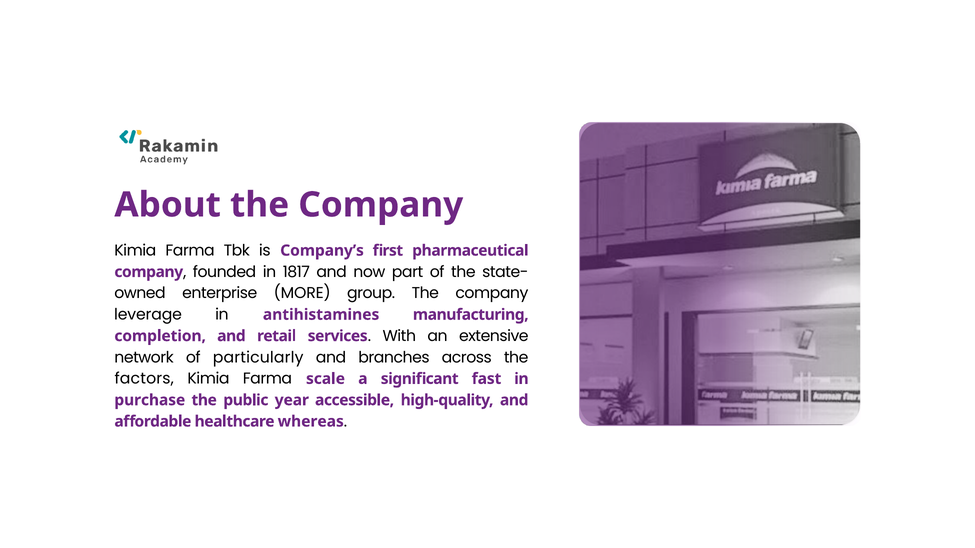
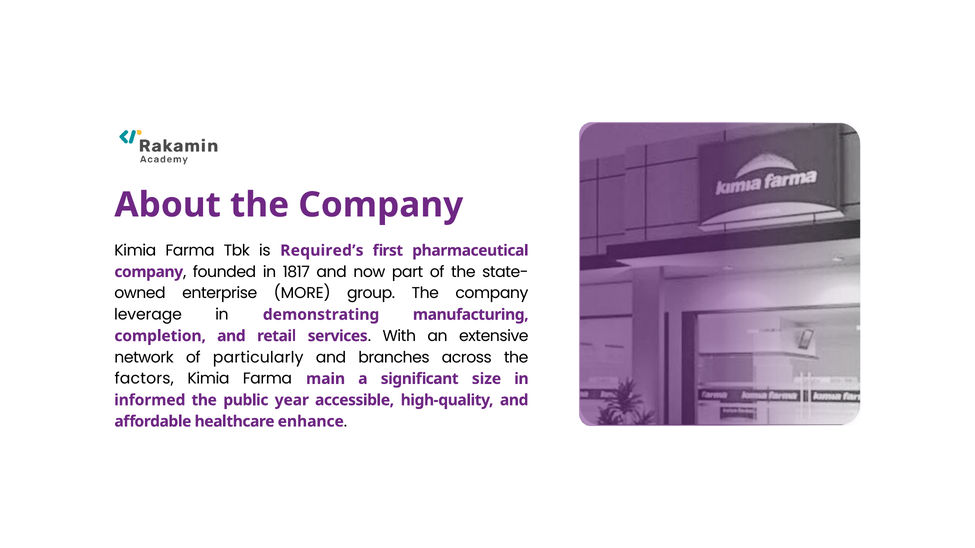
Company’s: Company’s -> Required’s
antihistamines: antihistamines -> demonstrating
scale: scale -> main
fast: fast -> size
purchase: purchase -> informed
whereas: whereas -> enhance
